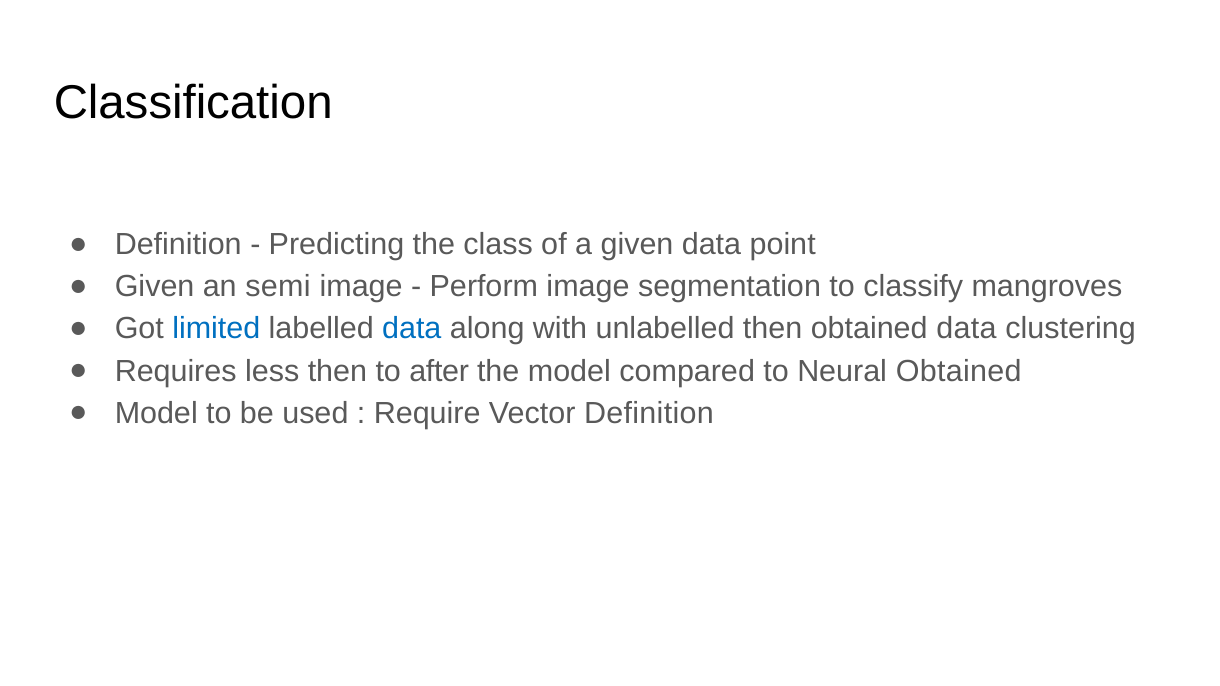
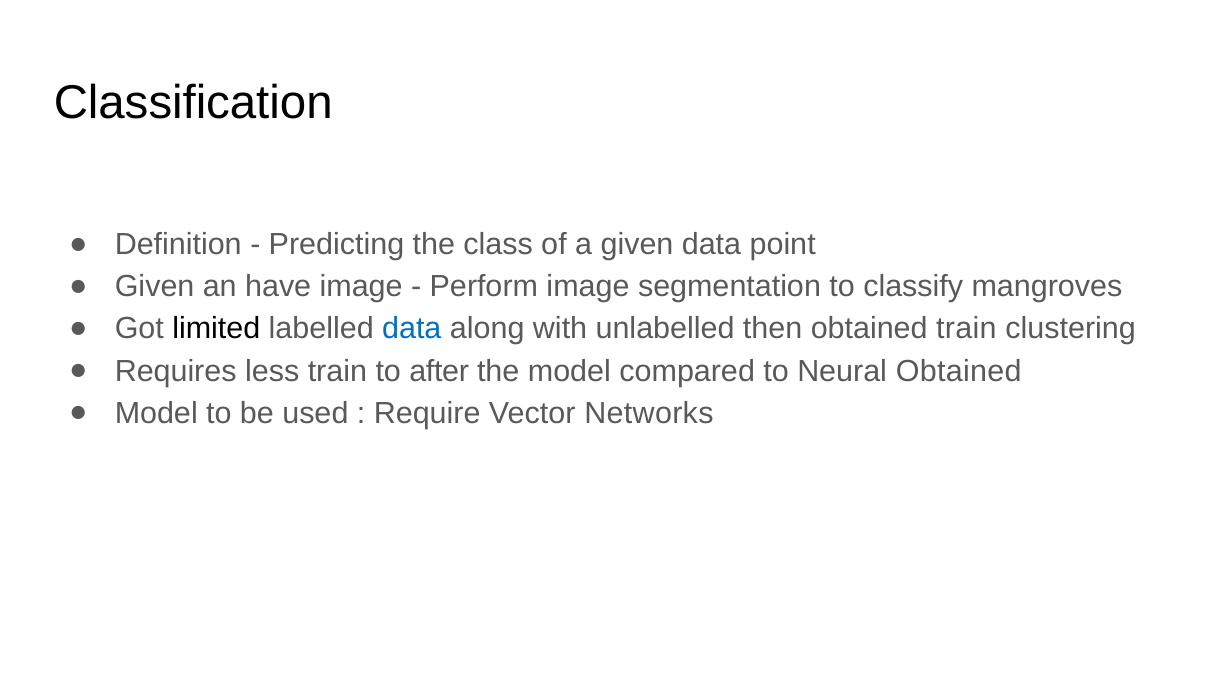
semi: semi -> have
limited colour: blue -> black
obtained data: data -> train
less then: then -> train
Vector Definition: Definition -> Networks
